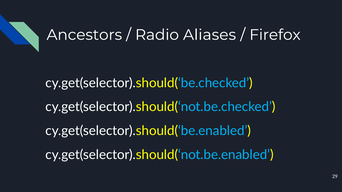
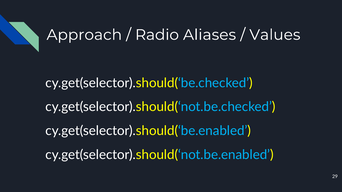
Ancestors: Ancestors -> Approach
Firefox: Firefox -> Values
